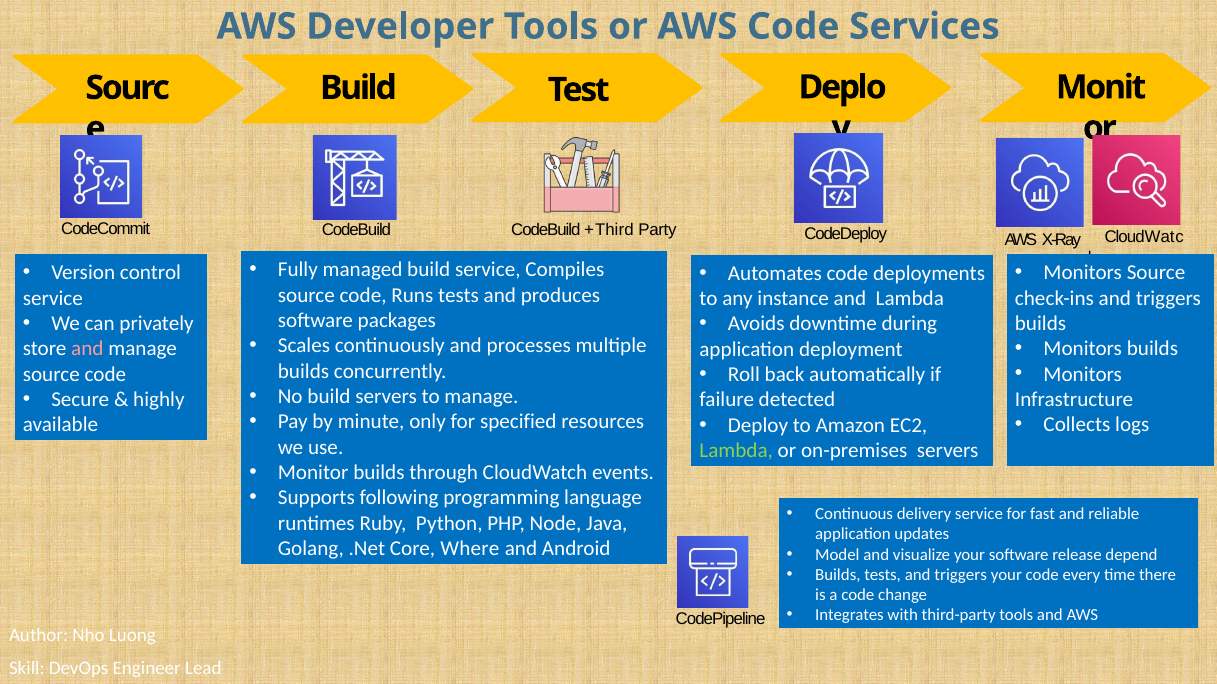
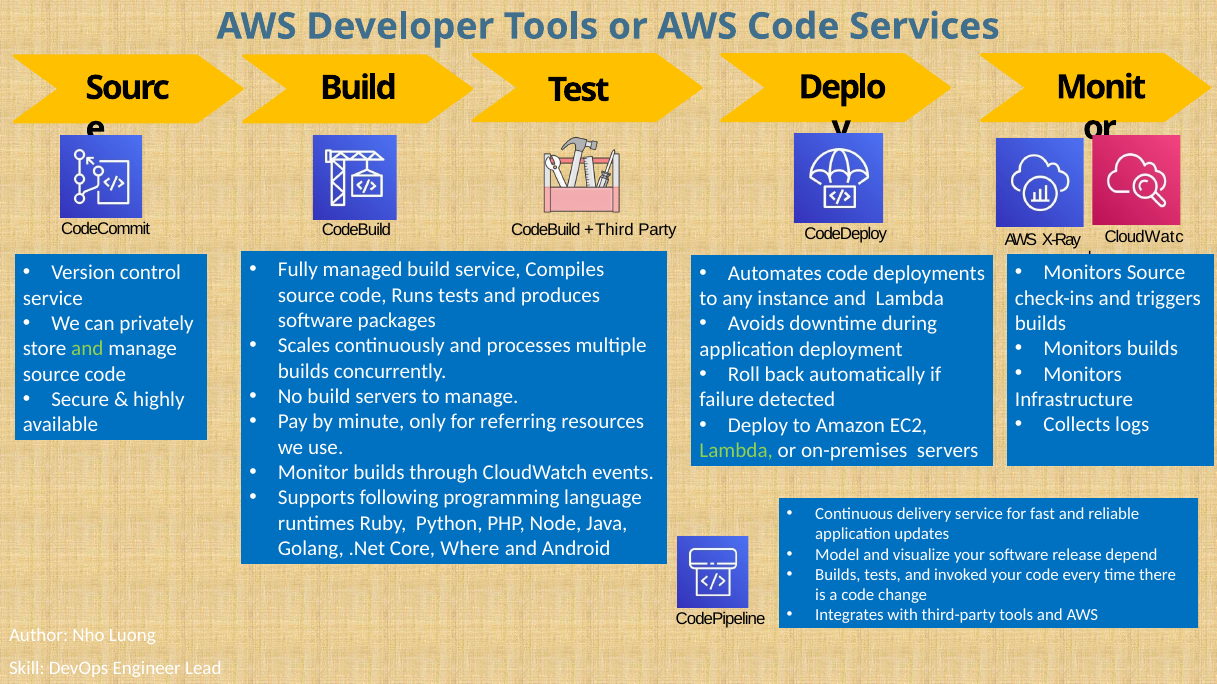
and at (87, 349) colour: pink -> light green
specified: specified -> referring
tests and triggers: triggers -> invoked
